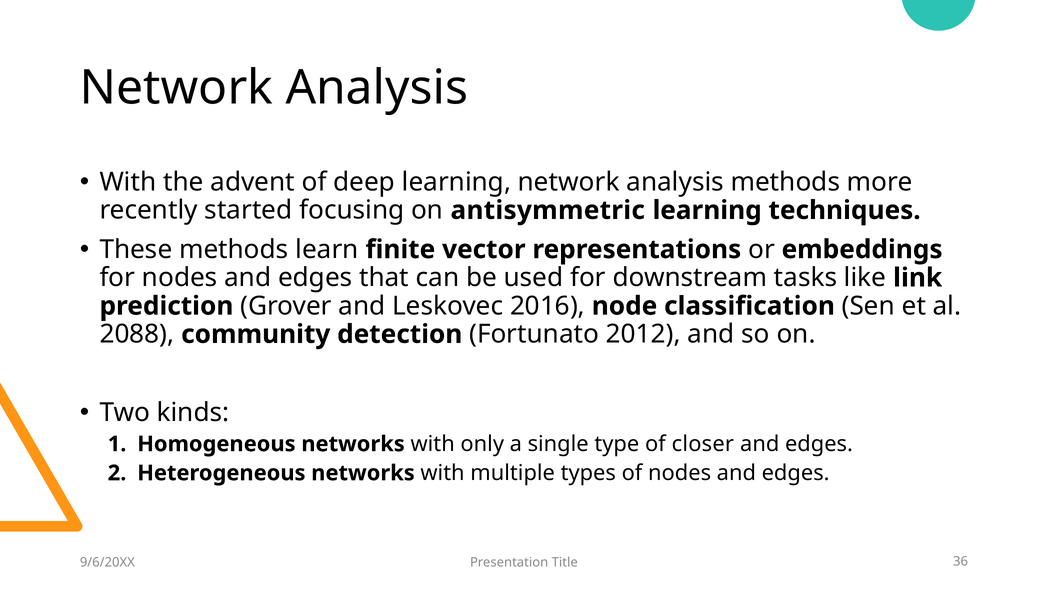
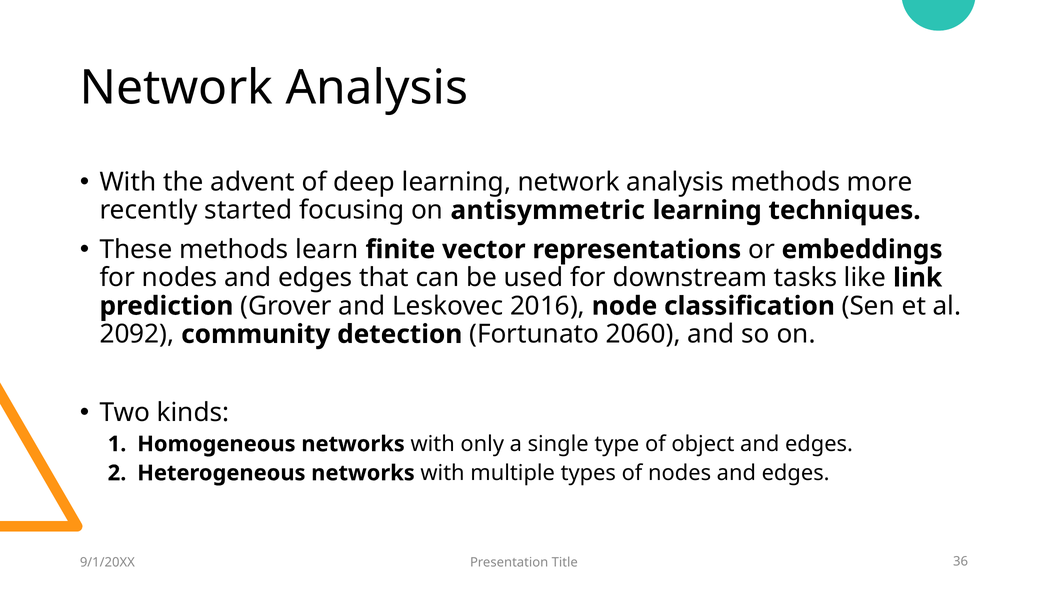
2088: 2088 -> 2092
2012: 2012 -> 2060
closer: closer -> object
9/6/20XX: 9/6/20XX -> 9/1/20XX
